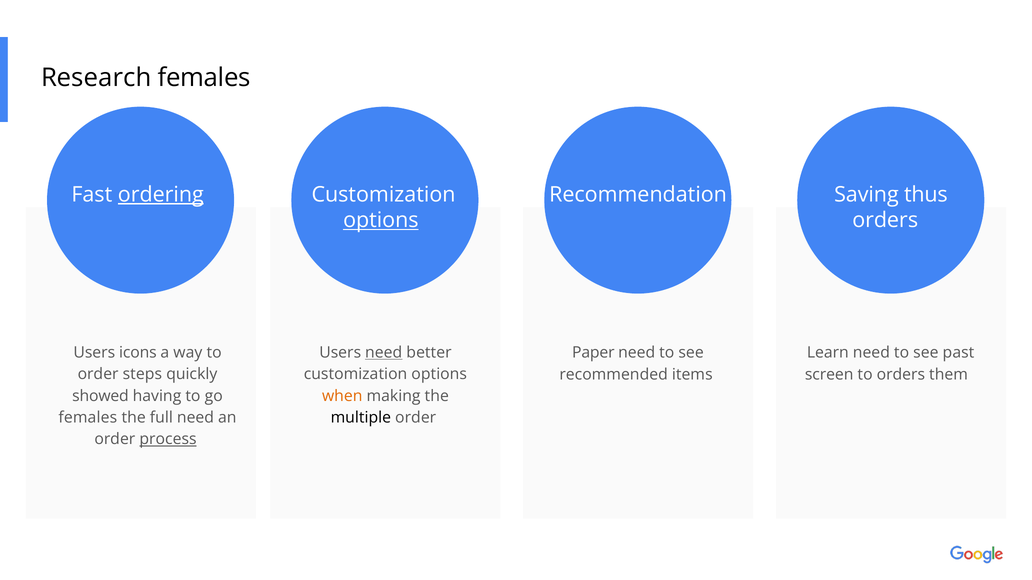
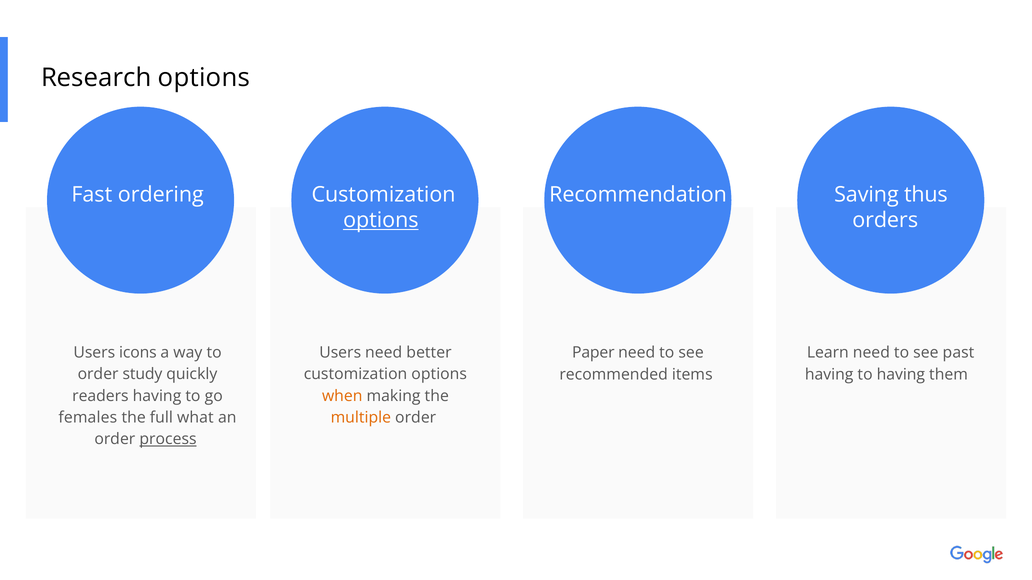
Research females: females -> options
ordering underline: present -> none
need at (384, 353) underline: present -> none
steps: steps -> study
screen at (829, 375): screen -> having
to orders: orders -> having
showed: showed -> readers
full need: need -> what
multiple colour: black -> orange
